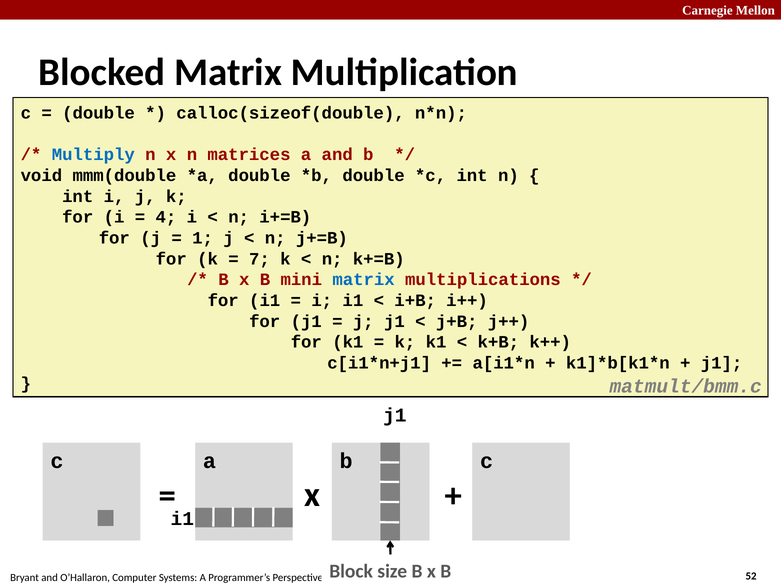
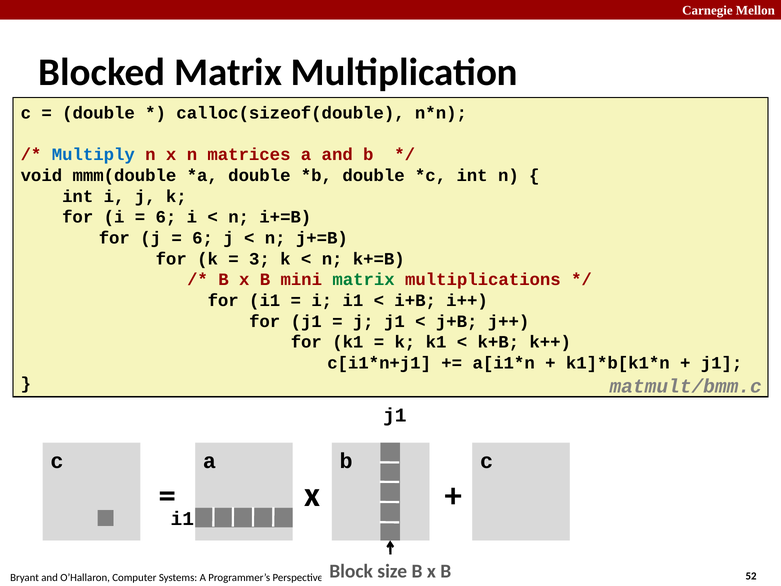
4 at (166, 217): 4 -> 6
1 at (203, 238): 1 -> 6
7: 7 -> 3
matrix at (364, 280) colour: blue -> green
